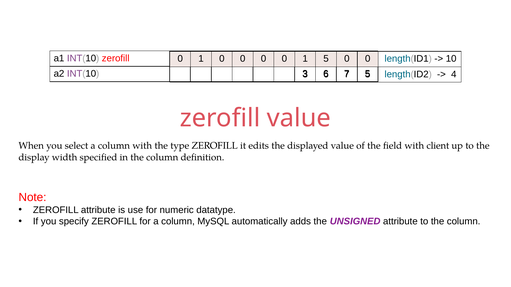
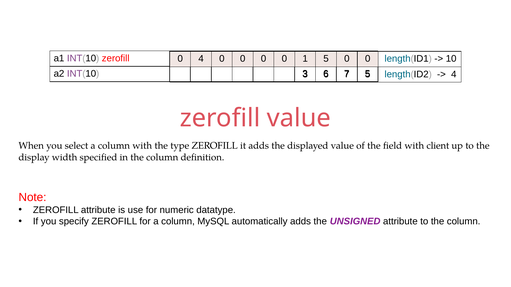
1 at (201, 59): 1 -> 4
it edits: edits -> adds
